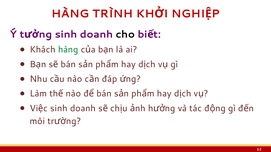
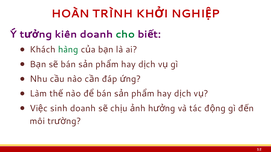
HÀNG at (70, 14): HÀNG -> HOÀN
sinh at (66, 34): sinh -> kiên
cho colour: black -> green
